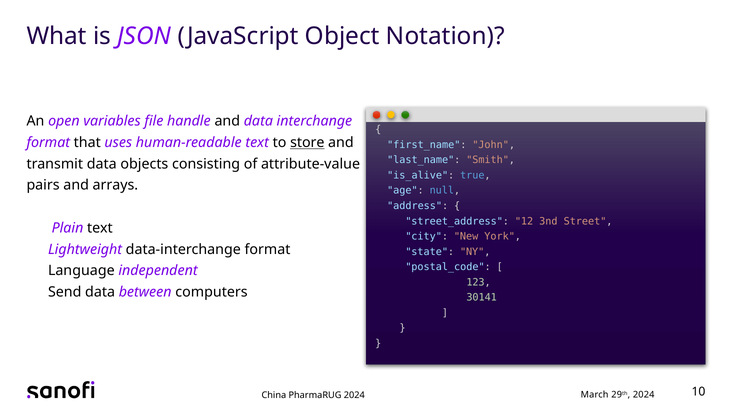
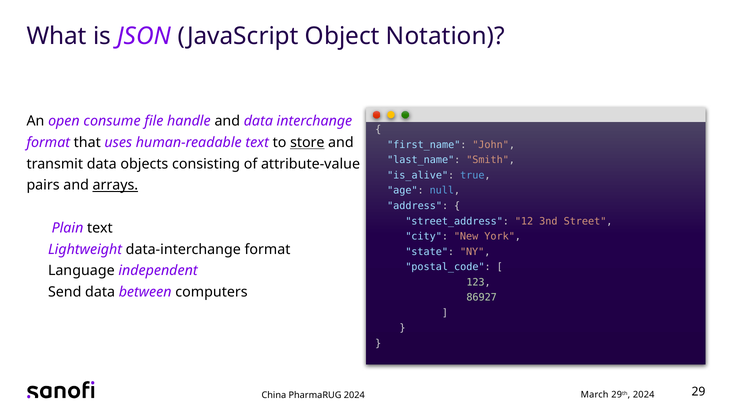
variables: variables -> consume
arrays underline: none -> present
30141: 30141 -> 86927
10: 10 -> 29
